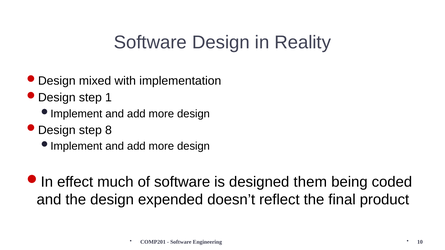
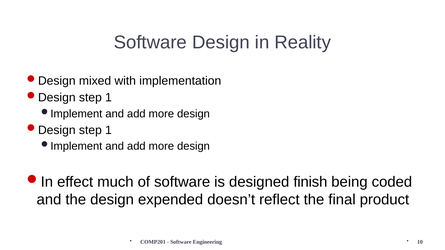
8 at (108, 130): 8 -> 1
them: them -> finish
